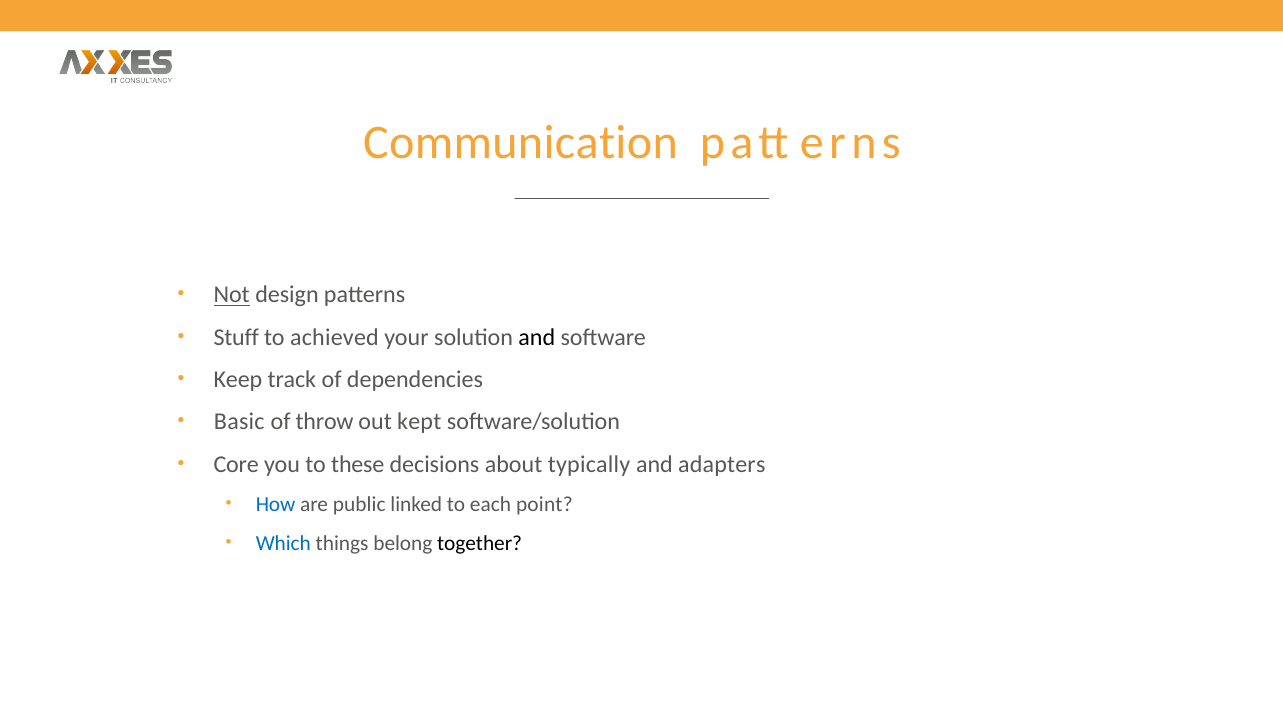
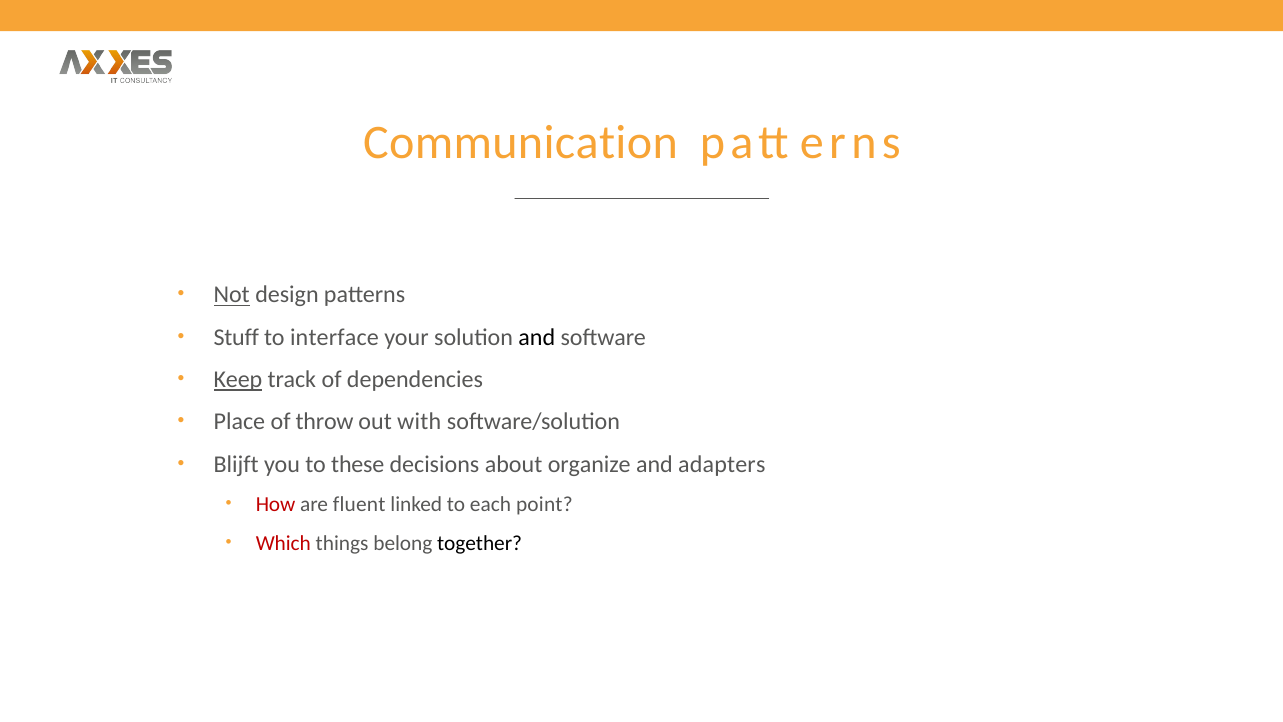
achieved: achieved -> interface
Keep underline: none -> present
Basic: Basic -> Place
kept: kept -> with
Core: Core -> Blijft
typically: typically -> organize
How colour: blue -> red
public: public -> fluent
Which colour: blue -> red
